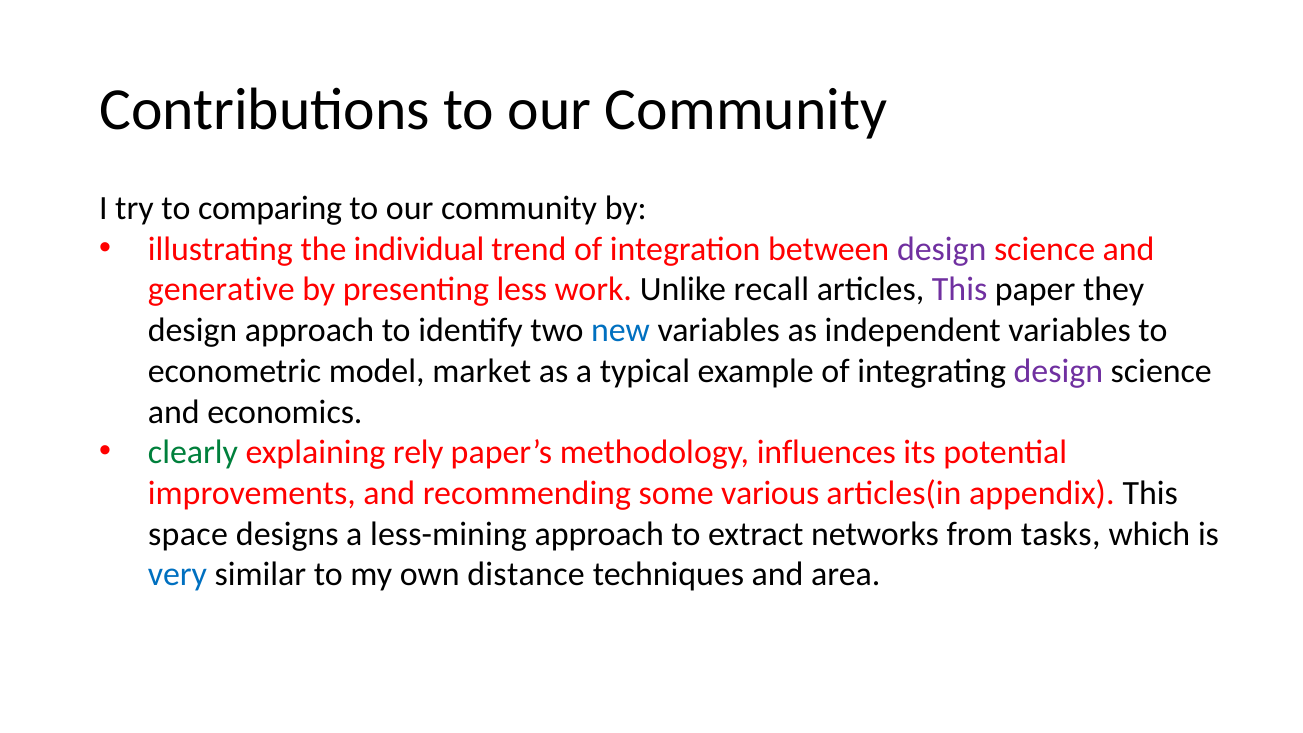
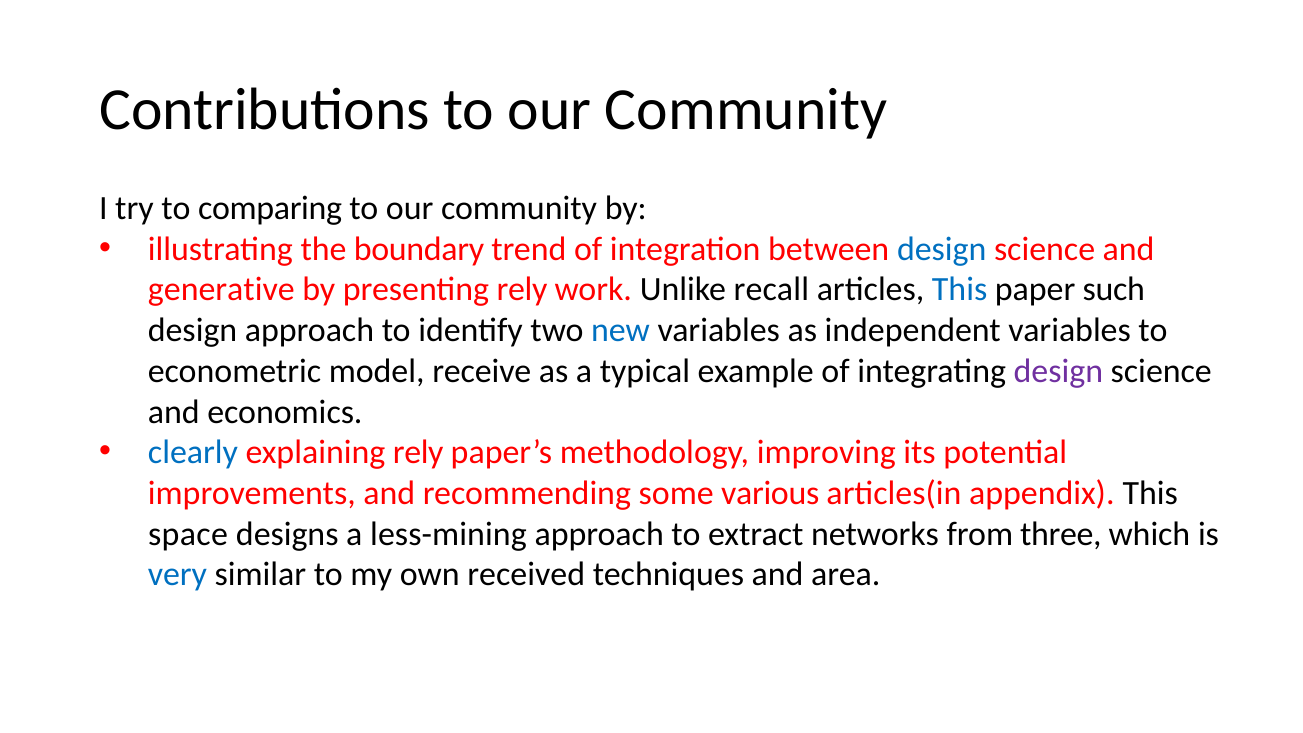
individual: individual -> boundary
design at (942, 249) colour: purple -> blue
presenting less: less -> rely
This at (960, 290) colour: purple -> blue
they: they -> such
market: market -> receive
clearly colour: green -> blue
influences: influences -> improving
tasks: tasks -> three
distance: distance -> received
